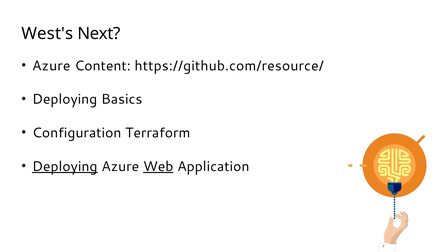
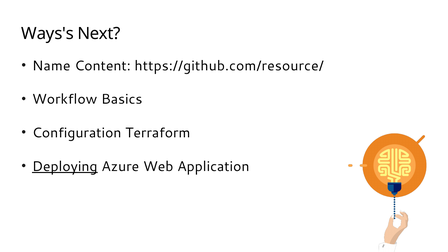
West's: West's -> Ways's
Azure at (51, 66): Azure -> Name
Deploying at (65, 99): Deploying -> Workflow
Web underline: present -> none
